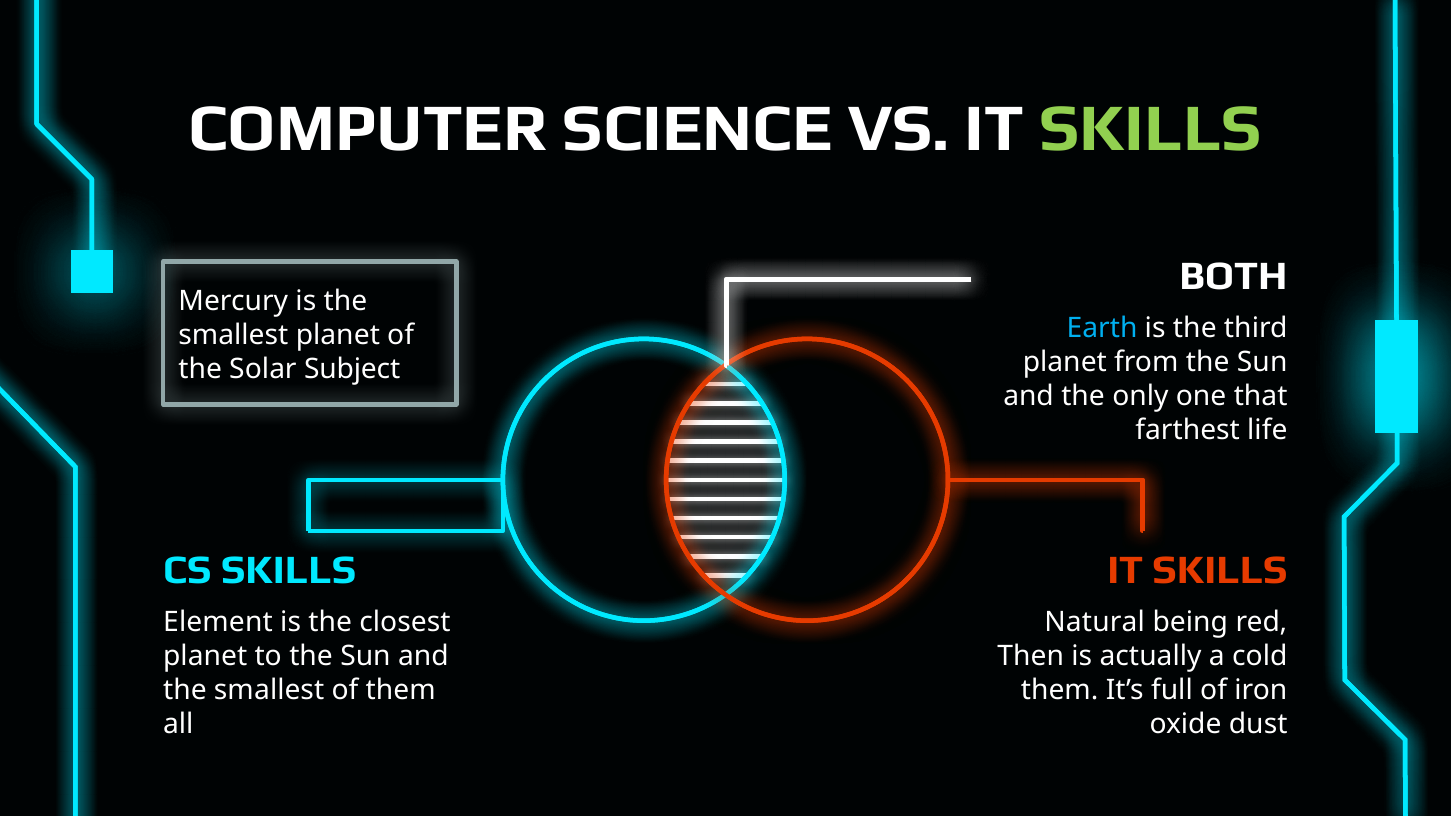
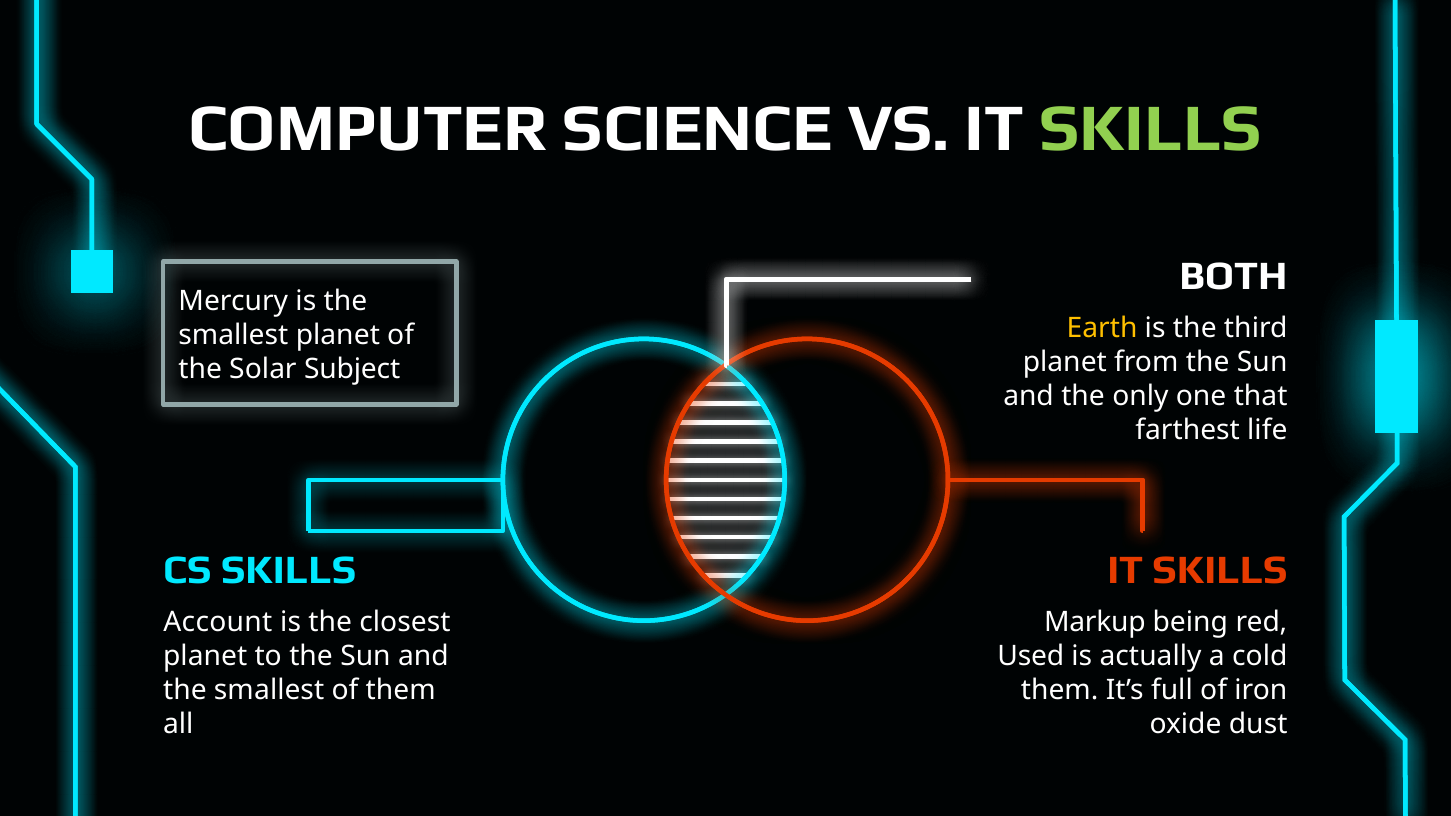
Earth colour: light blue -> yellow
Element: Element -> Account
Natural: Natural -> Markup
Then: Then -> Used
